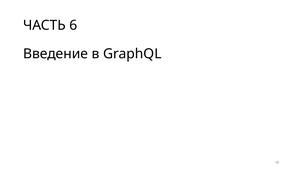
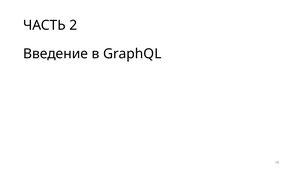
6: 6 -> 2
